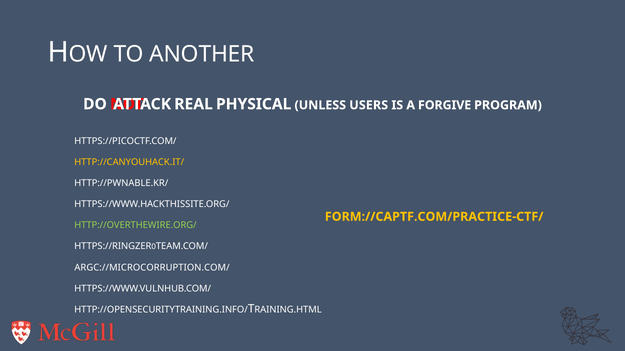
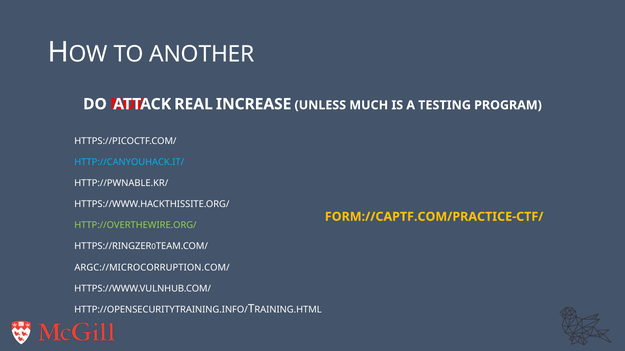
PHYSICAL: PHYSICAL -> INCREASE
USERS: USERS -> MUCH
FORGIVE: FORGIVE -> TESTING
HTTP://CANYOUHACK.IT/ colour: yellow -> light blue
